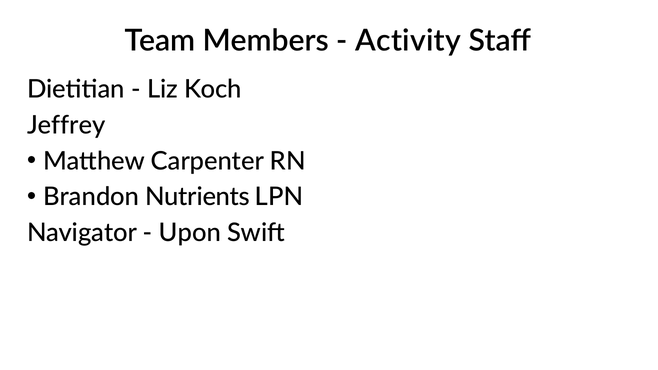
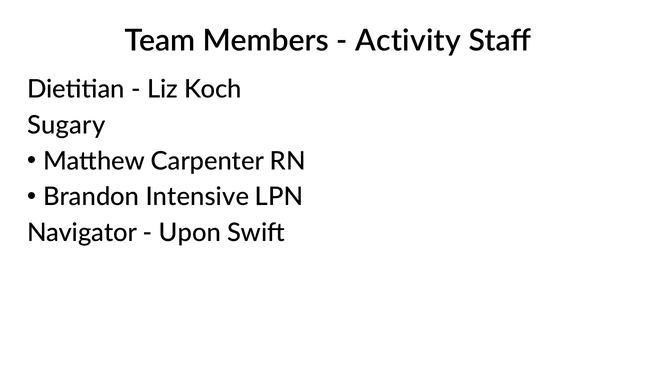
Jeffrey: Jeffrey -> Sugary
Nutrients: Nutrients -> Intensive
